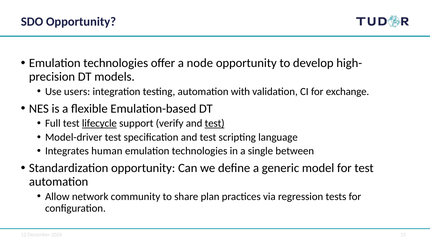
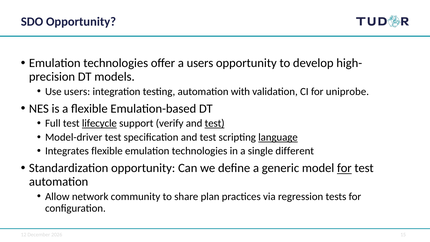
a node: node -> users
exchange: exchange -> uniprobe
language underline: none -> present
Integrates human: human -> flexible
between: between -> different
for at (344, 168) underline: none -> present
